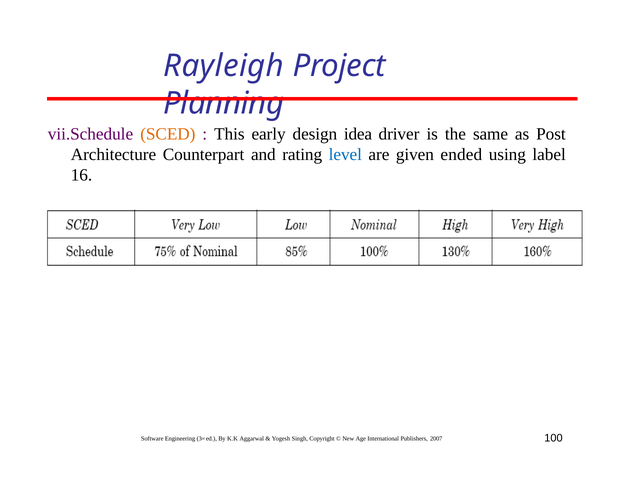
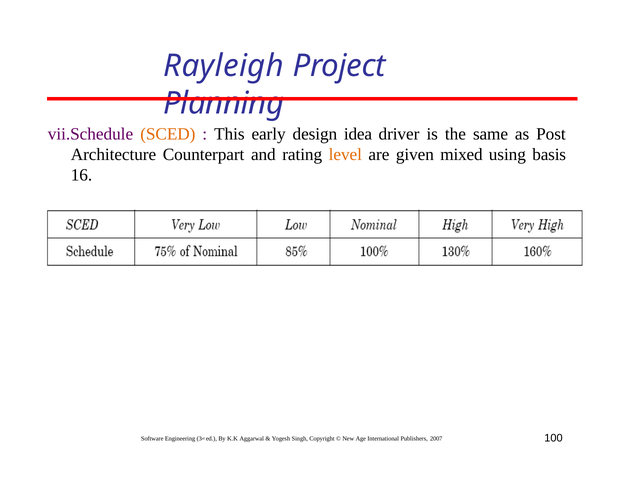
level colour: blue -> orange
ended: ended -> mixed
label: label -> basis
